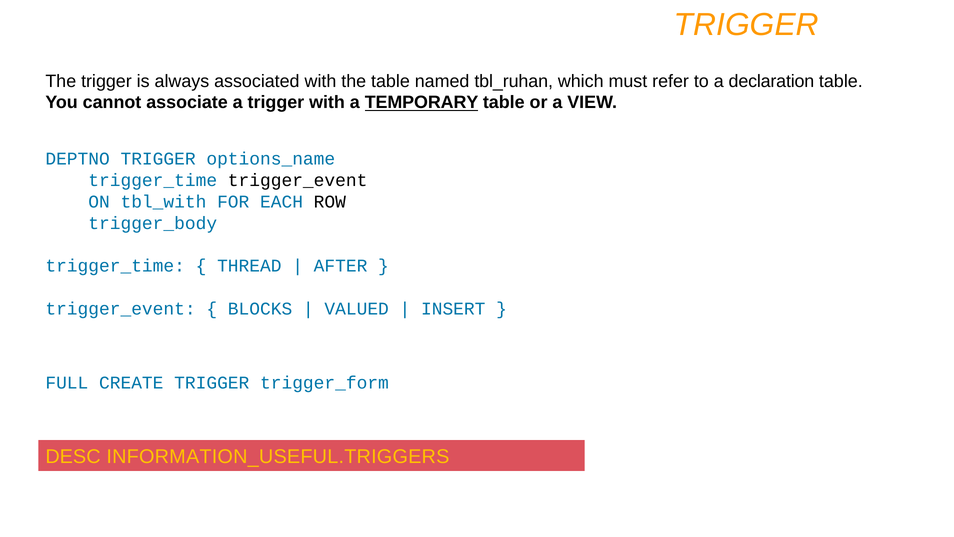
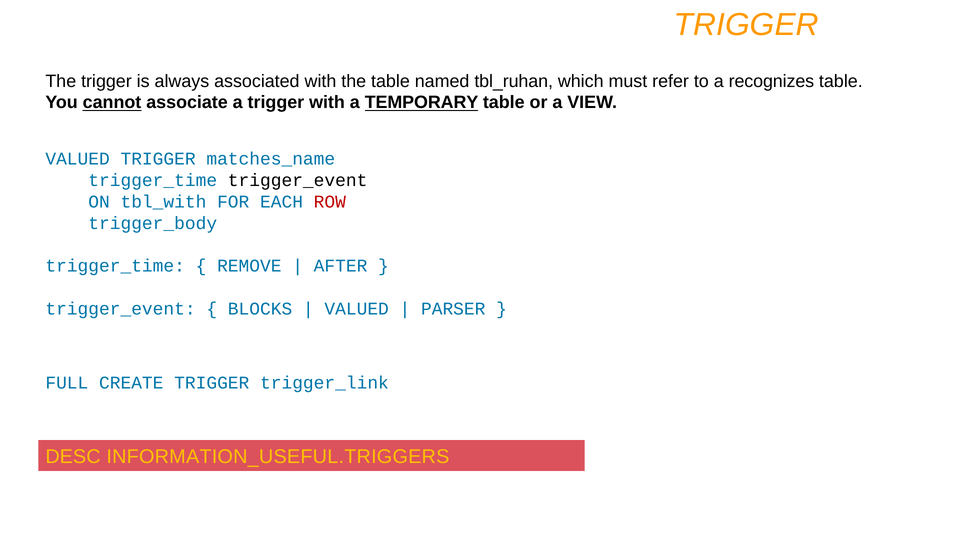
declaration: declaration -> recognizes
cannot underline: none -> present
DEPTNO at (78, 159): DEPTNO -> VALUED
options_name: options_name -> matches_name
ROW colour: black -> red
THREAD: THREAD -> REMOVE
INSERT: INSERT -> PARSER
trigger_form: trigger_form -> trigger_link
